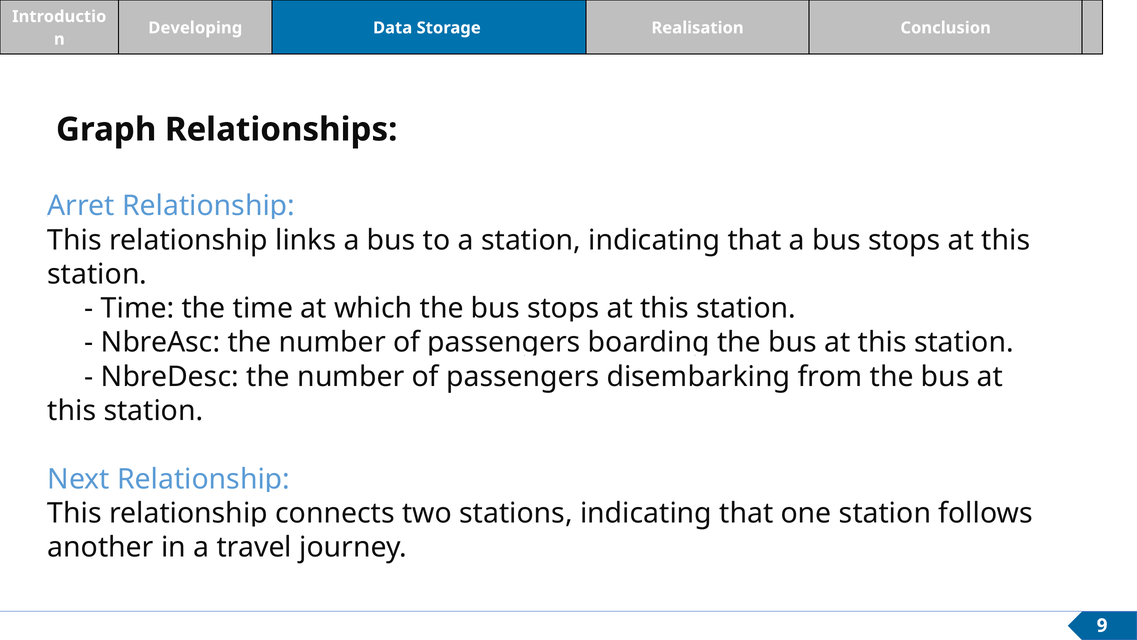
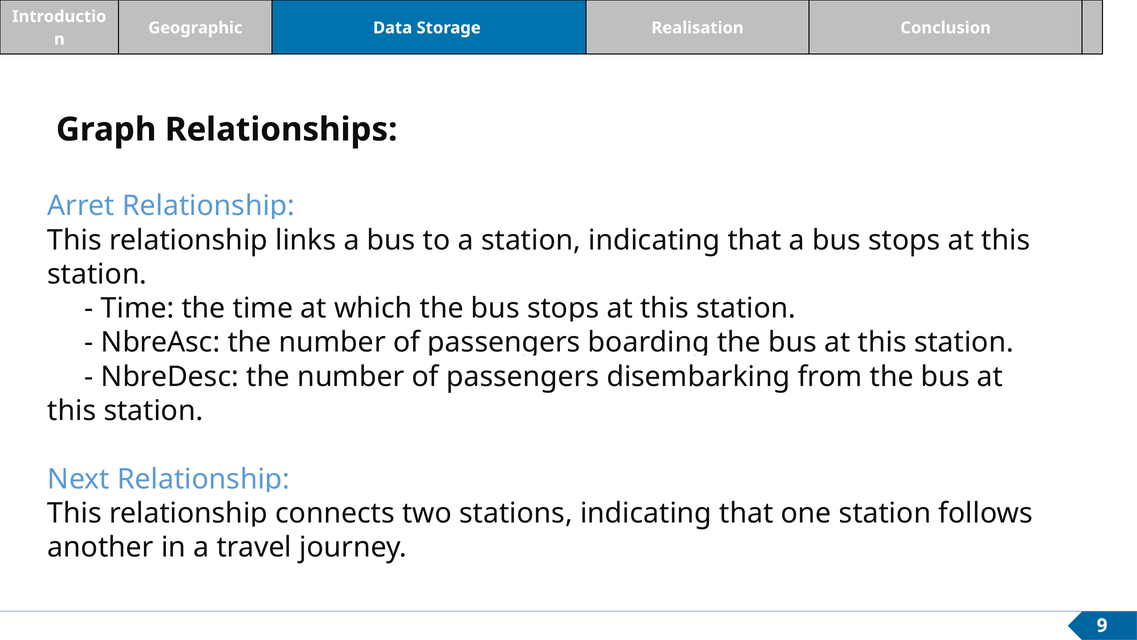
Developing: Developing -> Geographic
